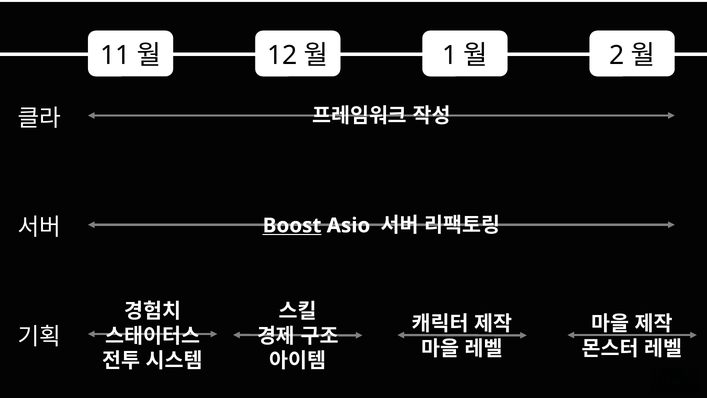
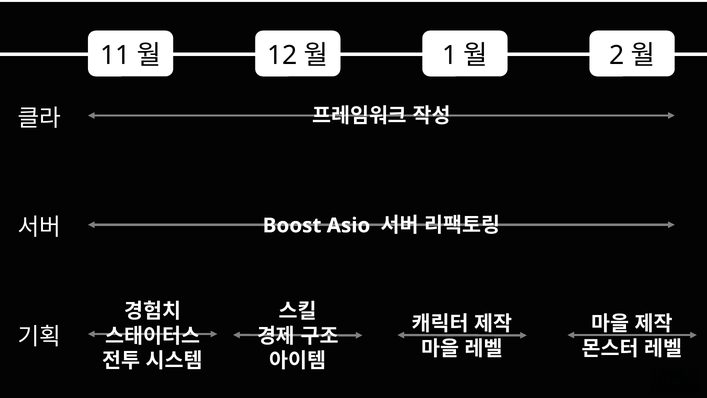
Boost underline: present -> none
